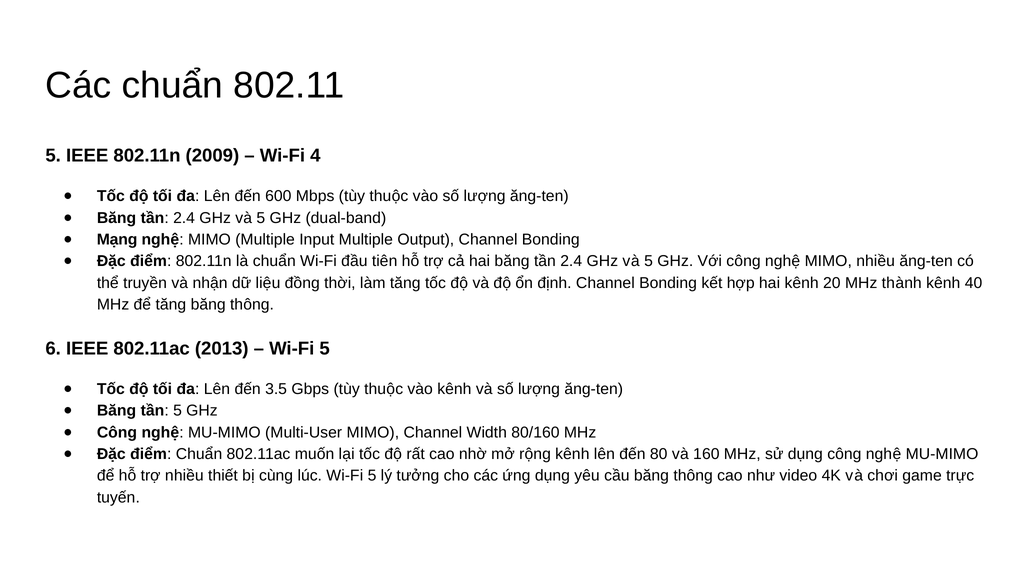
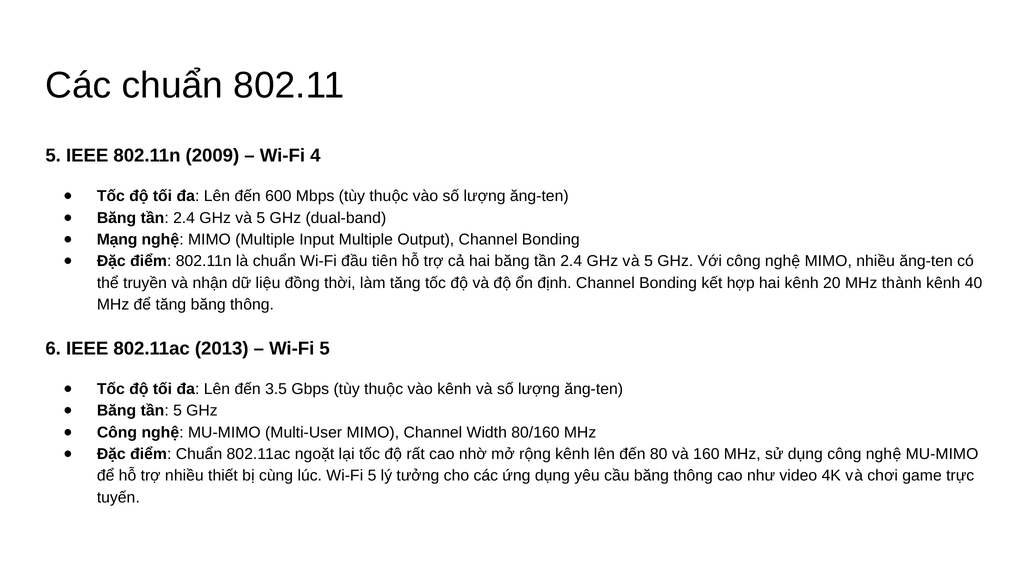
muốn: muốn -> ngoặt
